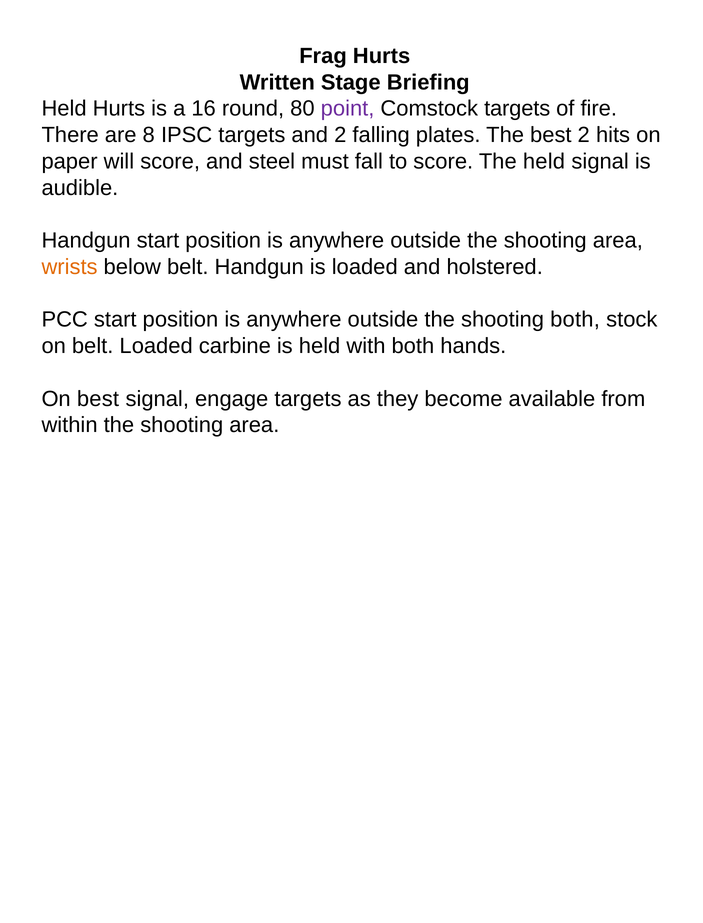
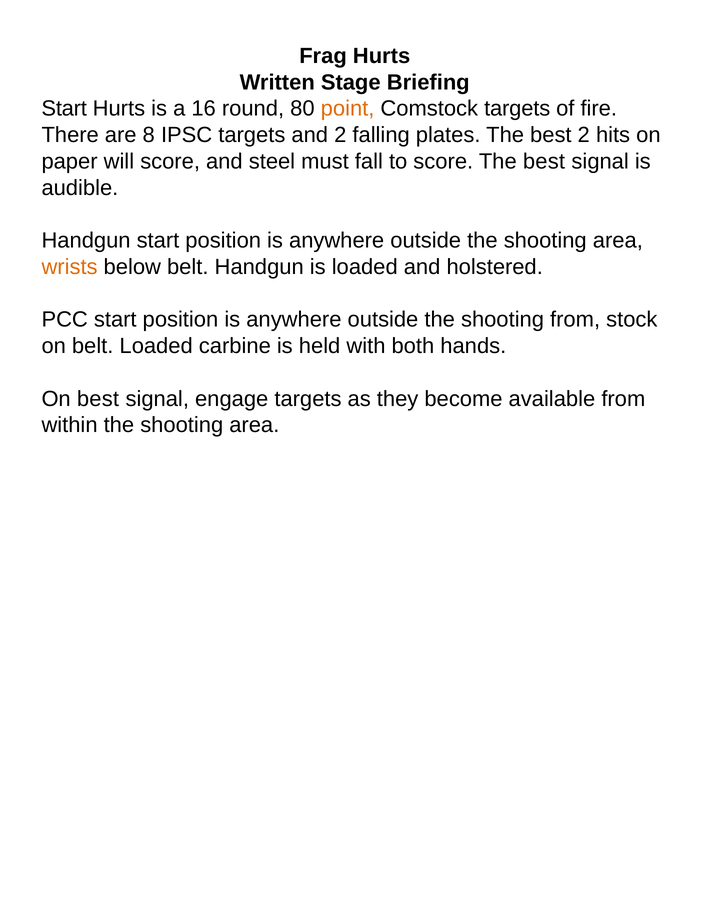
Held at (64, 109): Held -> Start
point colour: purple -> orange
score The held: held -> best
shooting both: both -> from
